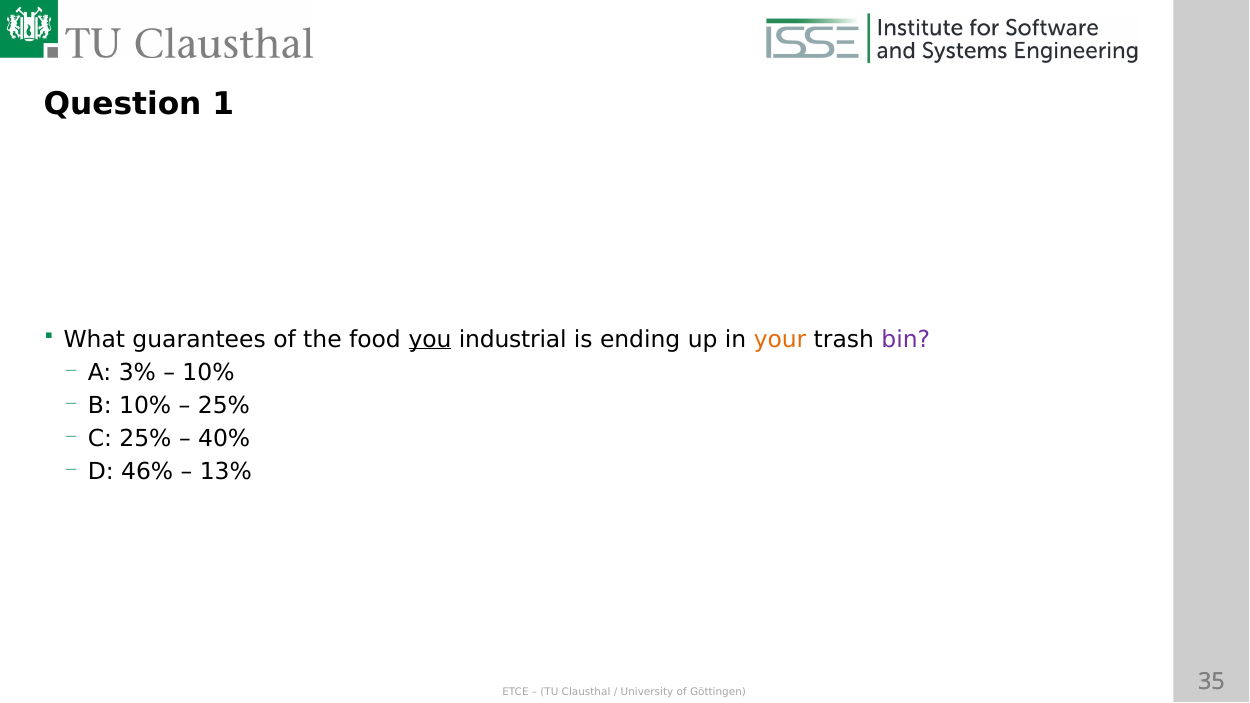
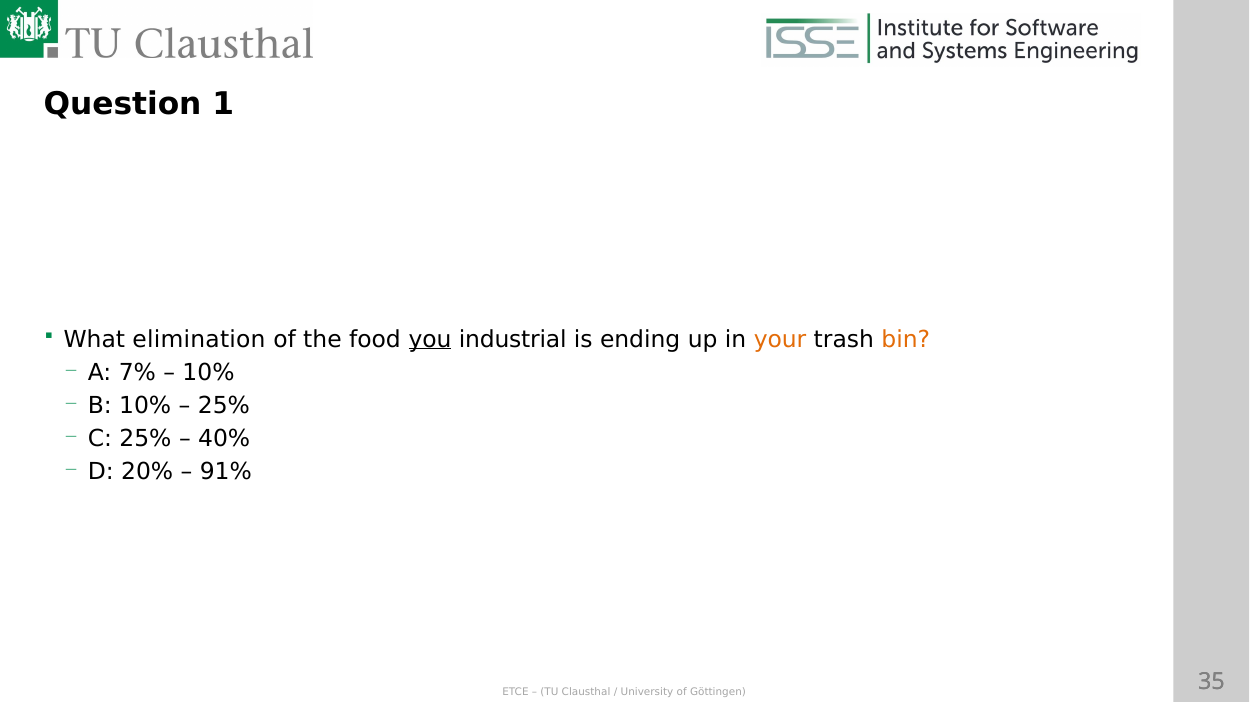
guarantees: guarantees -> elimination
bin colour: purple -> orange
3%: 3% -> 7%
46%: 46% -> 20%
13%: 13% -> 91%
